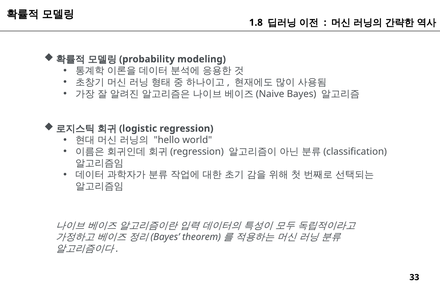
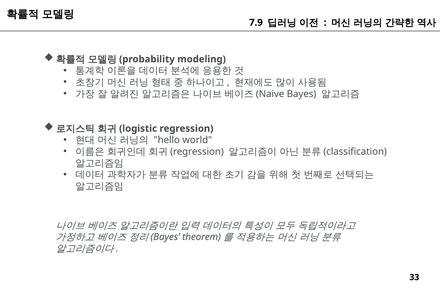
1.8: 1.8 -> 7.9
